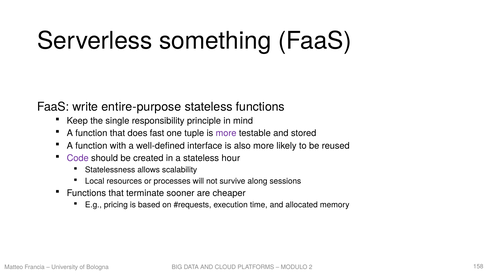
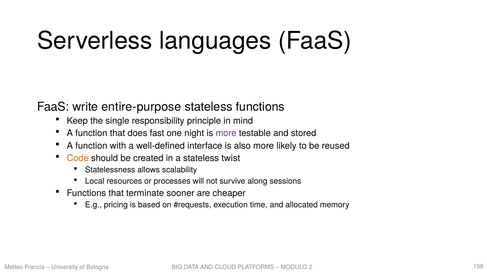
something: something -> languages
tuple: tuple -> night
Code colour: purple -> orange
hour: hour -> twist
